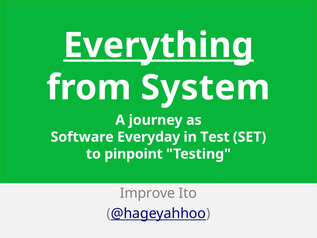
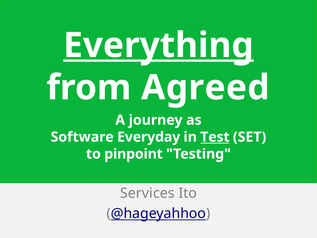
System: System -> Agreed
Test underline: none -> present
Improve: Improve -> Services
